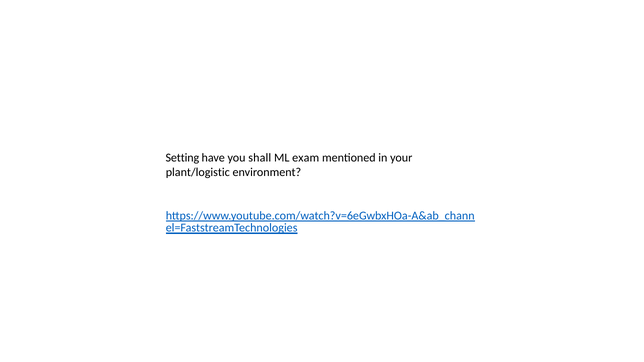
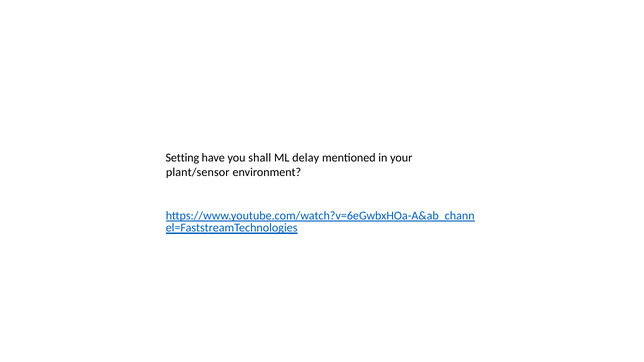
exam: exam -> delay
plant/logistic: plant/logistic -> plant/sensor
